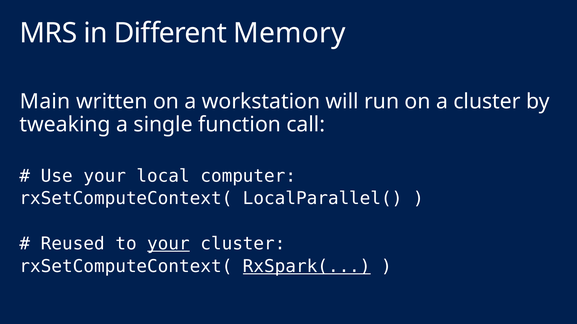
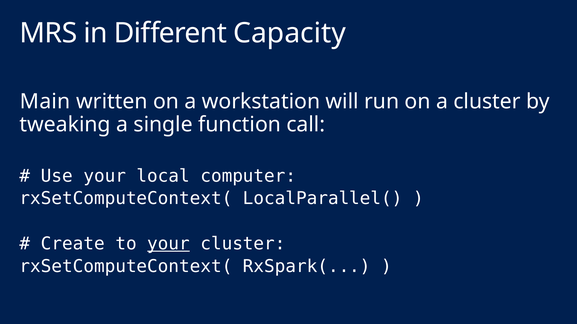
Memory: Memory -> Capacity
Reused: Reused -> Create
RxSpark( underline: present -> none
